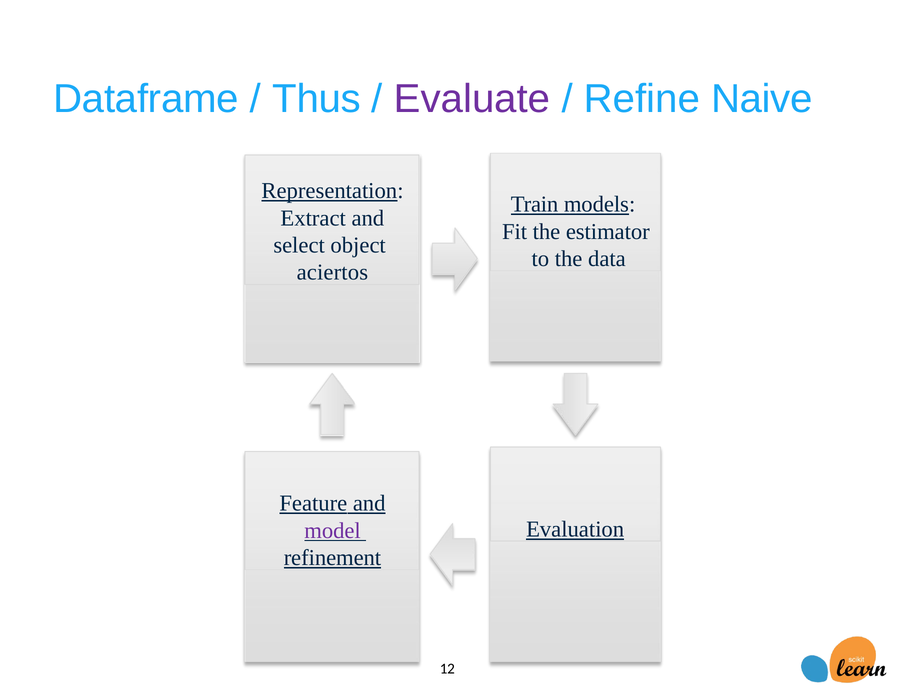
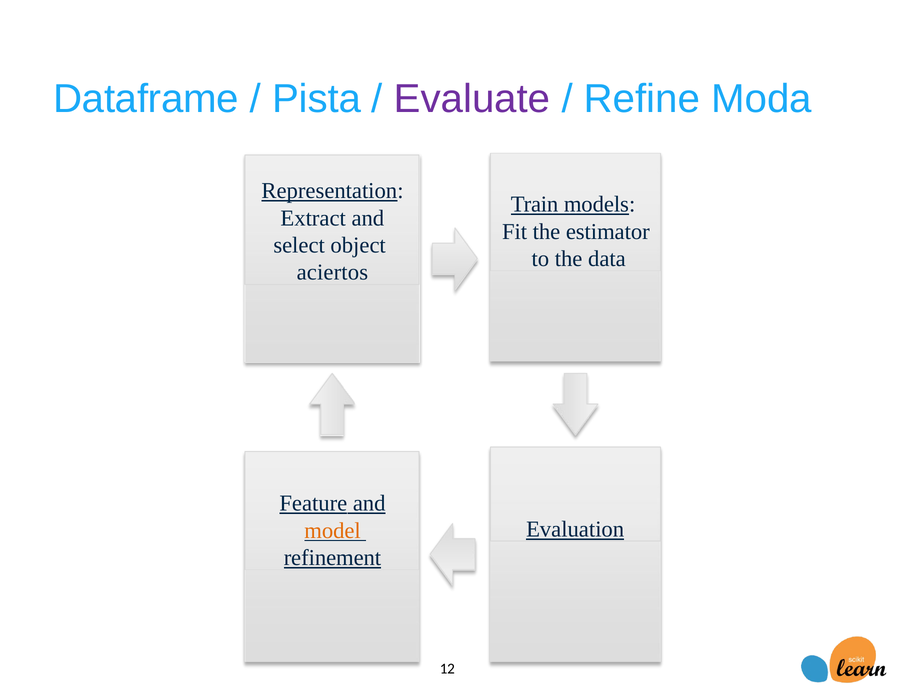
Thus: Thus -> Pista
Naive: Naive -> Moda
model colour: purple -> orange
